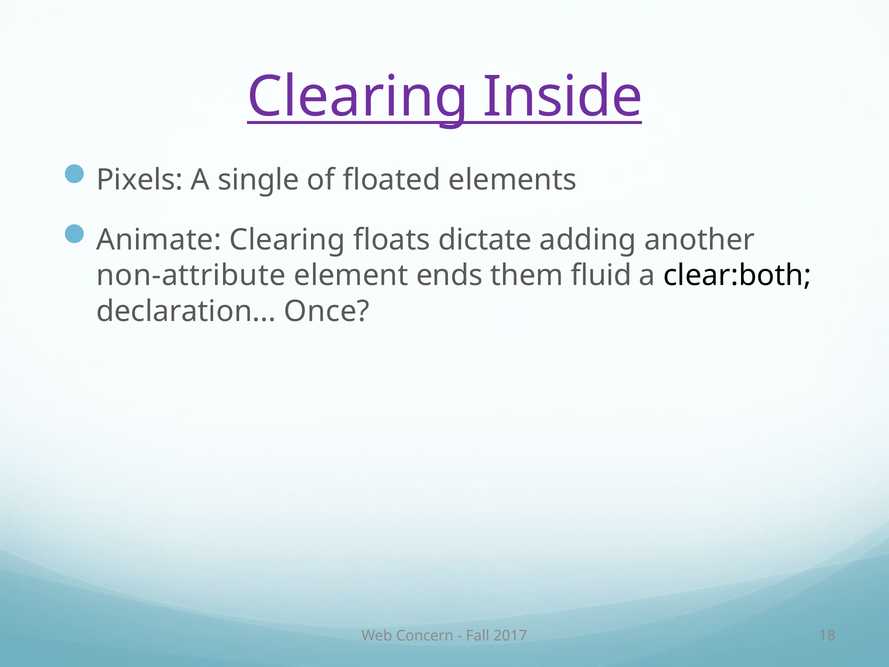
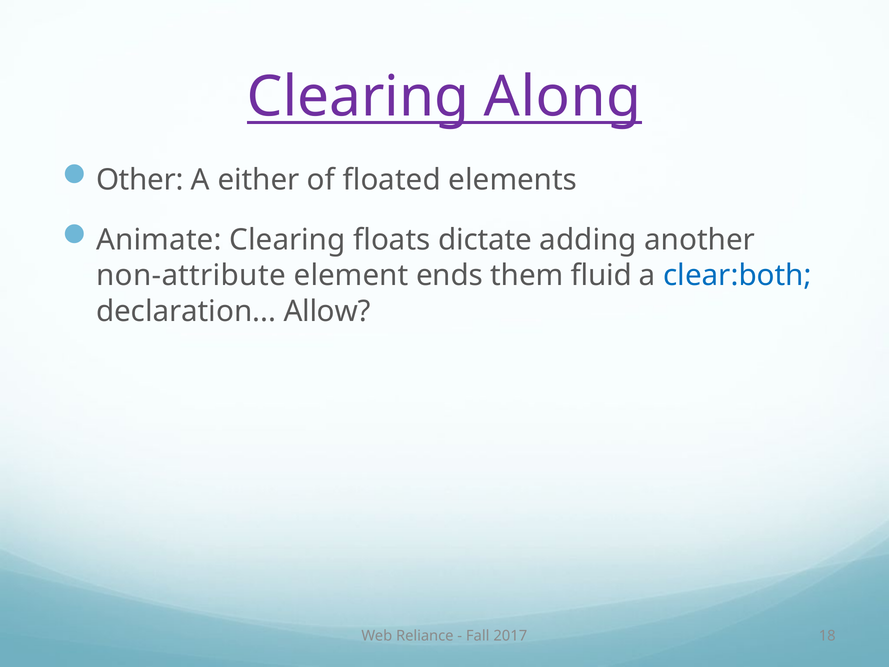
Inside: Inside -> Along
Pixels: Pixels -> Other
single: single -> either
clear:both colour: black -> blue
Once: Once -> Allow
Concern: Concern -> Reliance
